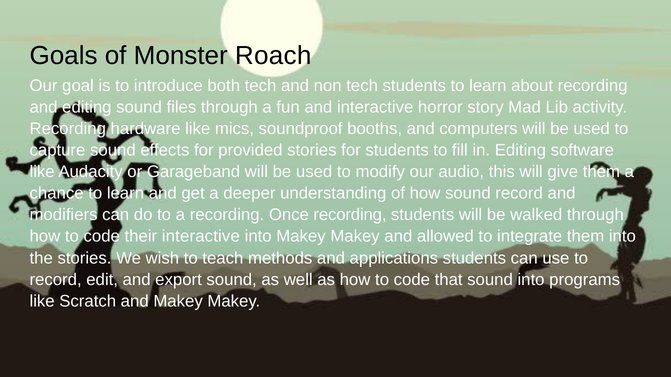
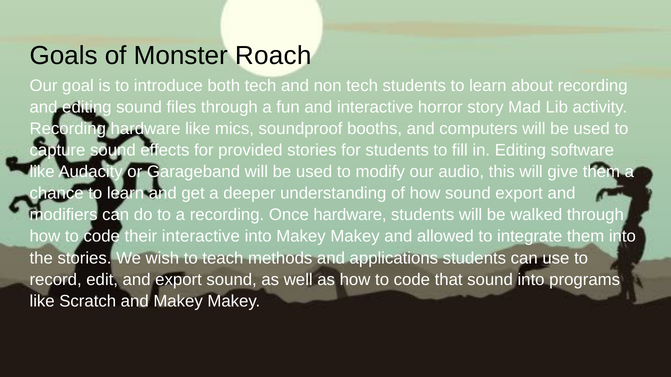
sound record: record -> export
Once recording: recording -> hardware
